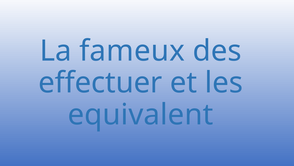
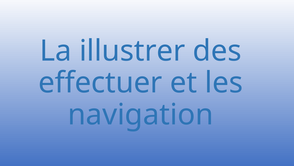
fameux: fameux -> illustrer
equivalent: equivalent -> navigation
